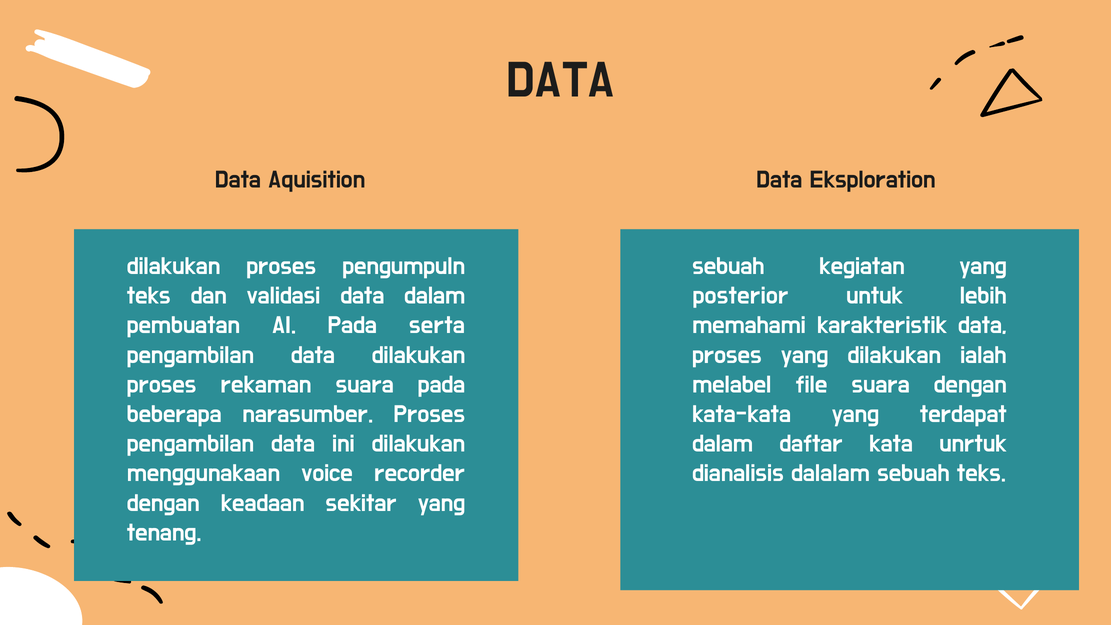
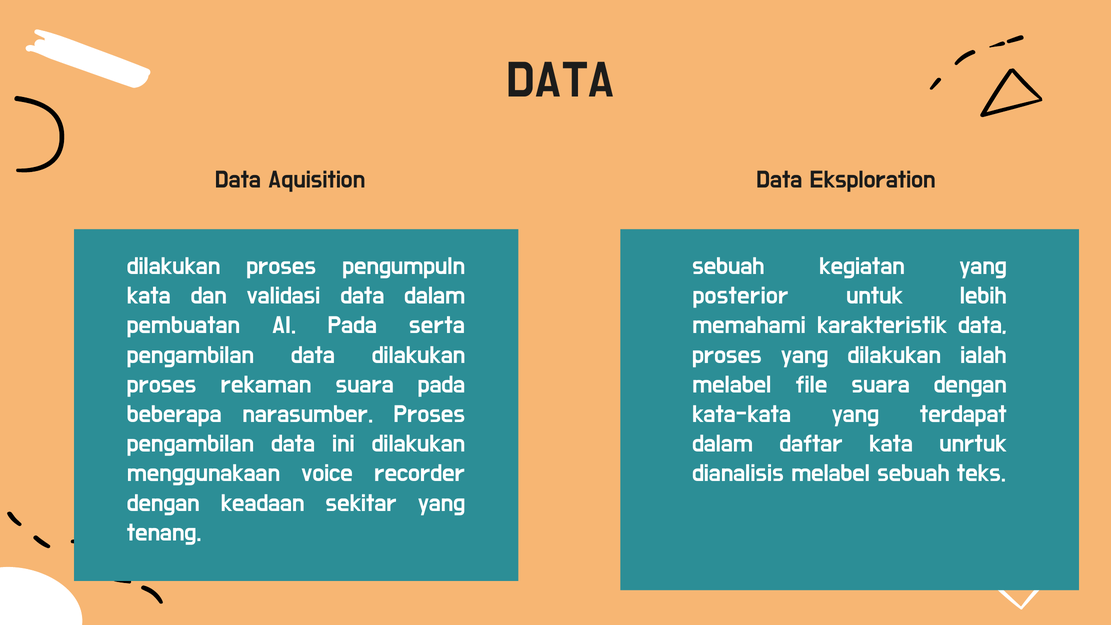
teks at (149, 296): teks -> kata
dianalisis dalalam: dalalam -> melabel
